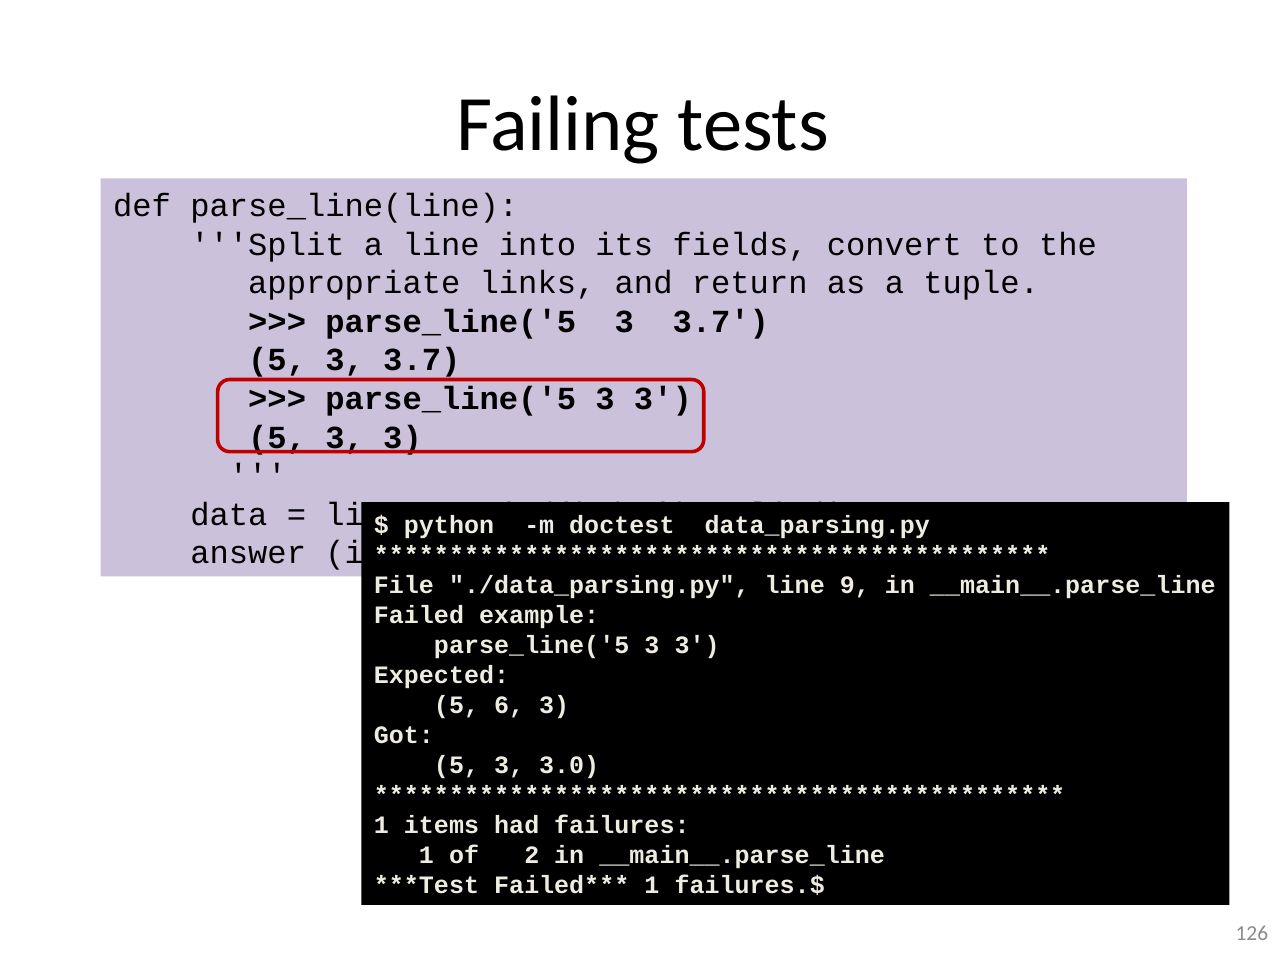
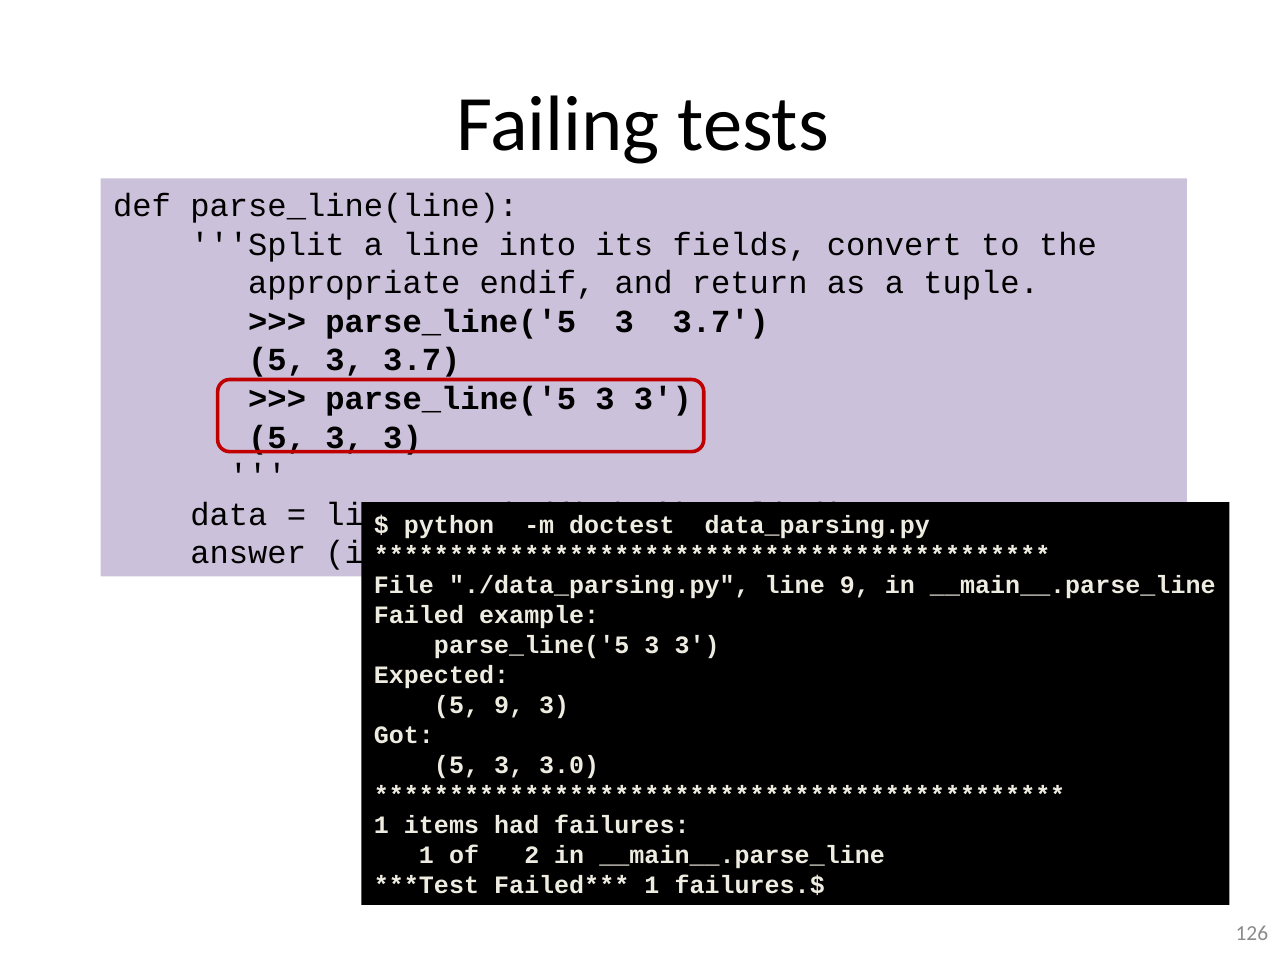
links: links -> endif
5 6: 6 -> 9
